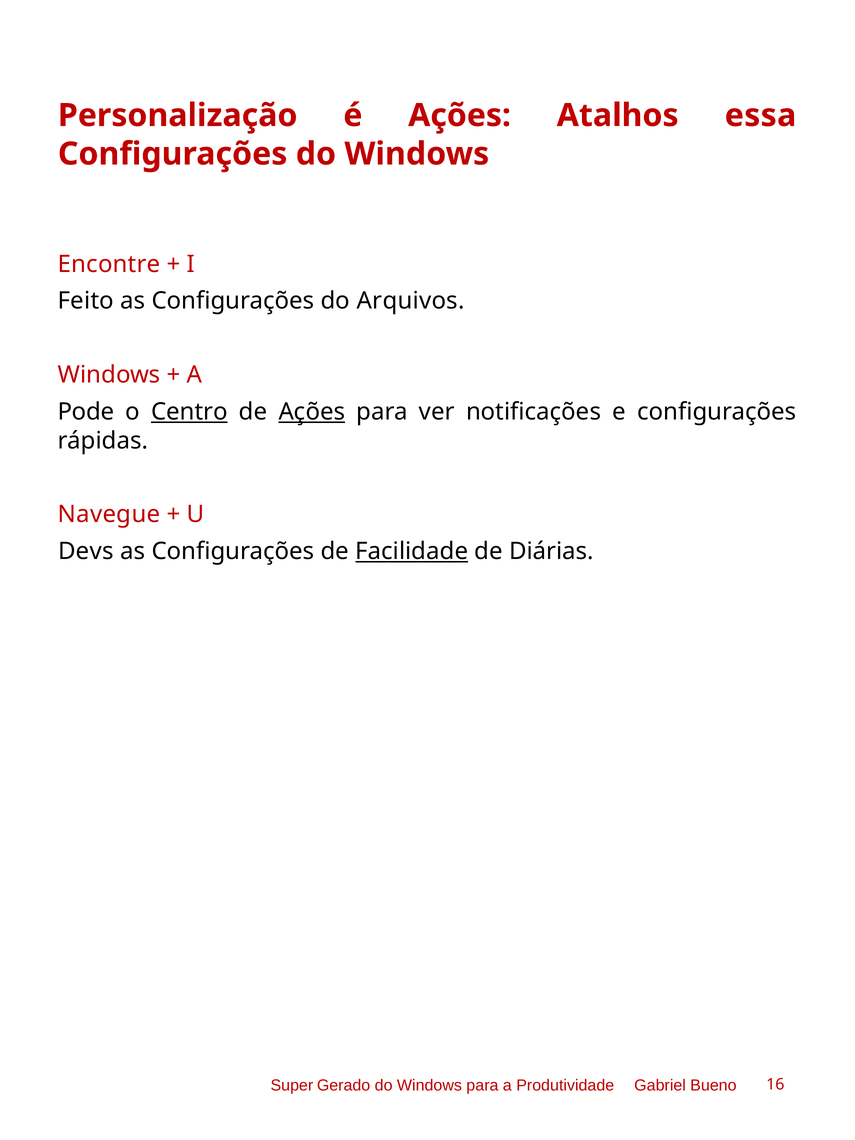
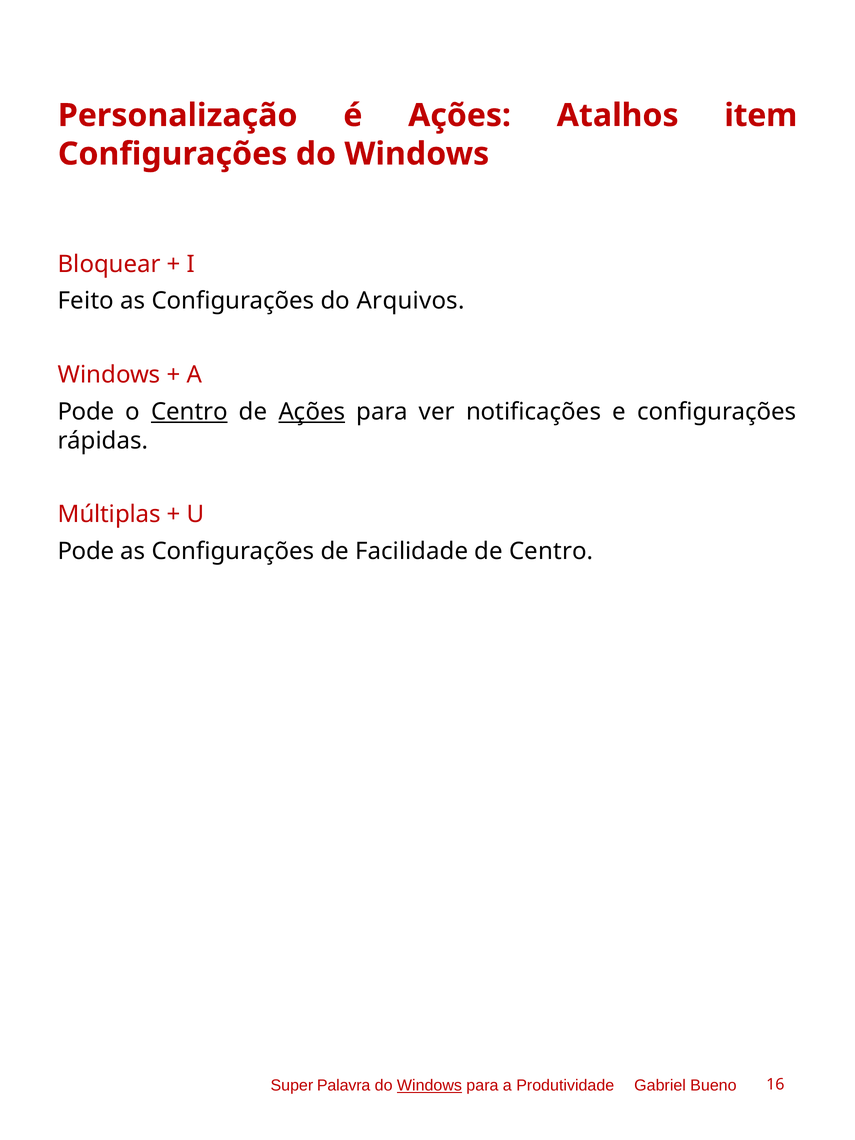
essa: essa -> item
Encontre: Encontre -> Bloquear
Navegue: Navegue -> Múltiplas
Devs at (86, 551): Devs -> Pode
Facilidade underline: present -> none
de Diárias: Diárias -> Centro
Gerado: Gerado -> Palavra
Windows at (429, 1086) underline: none -> present
